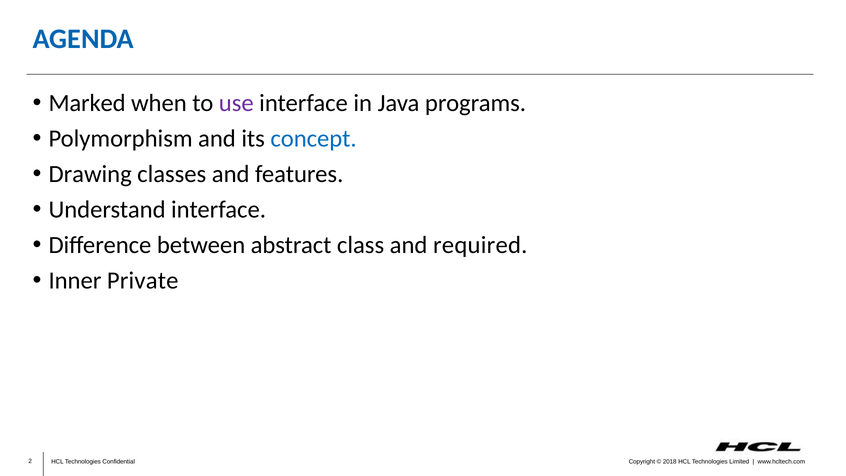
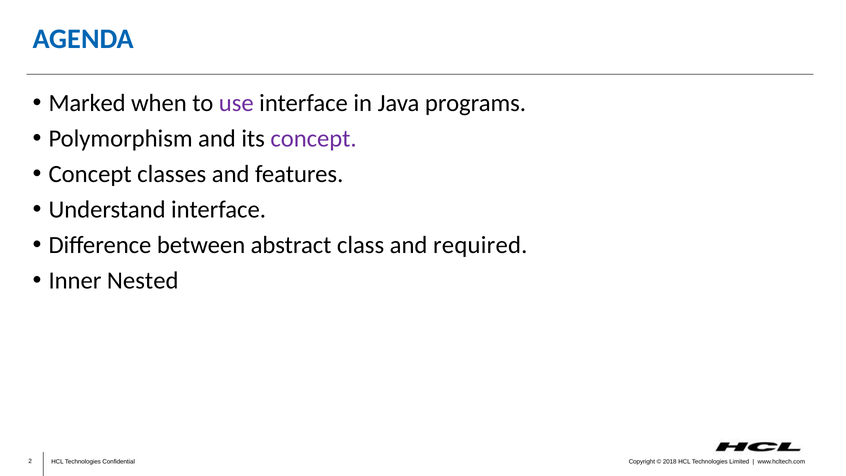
concept at (314, 139) colour: blue -> purple
Drawing at (90, 174): Drawing -> Concept
Private: Private -> Nested
